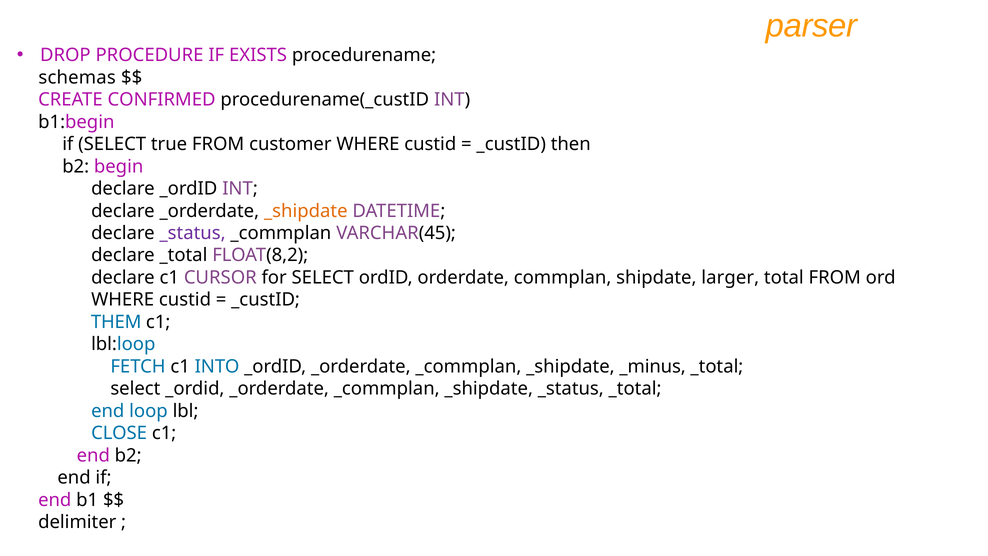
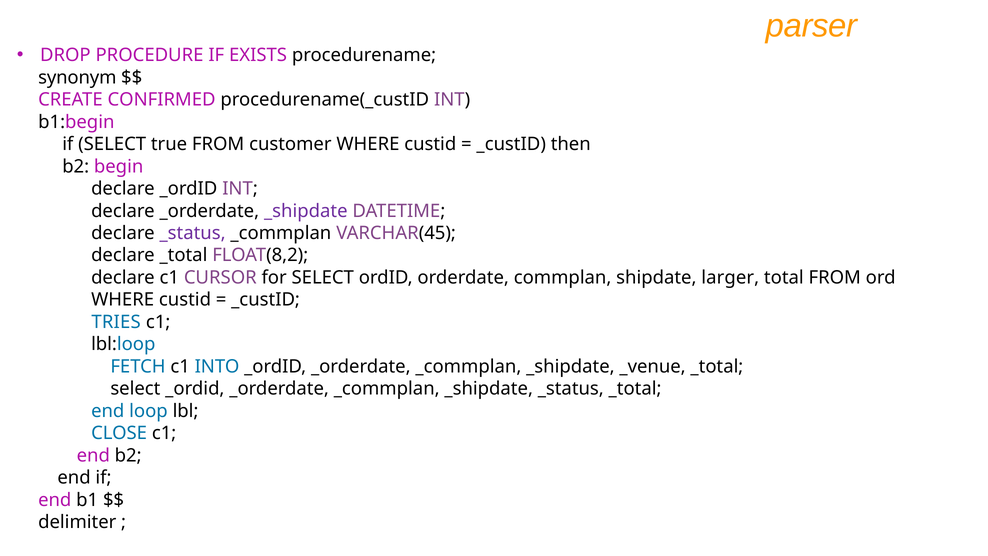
schemas: schemas -> synonym
_shipdate at (306, 211) colour: orange -> purple
THEM: THEM -> TRIES
_minus: _minus -> _venue
